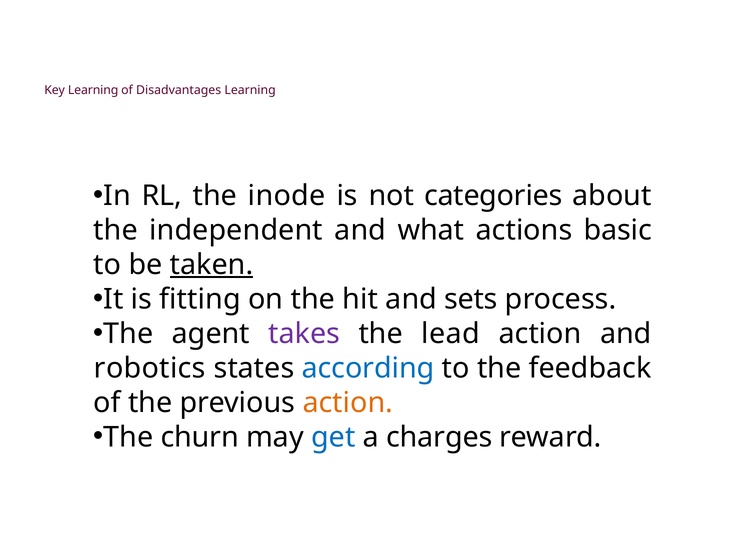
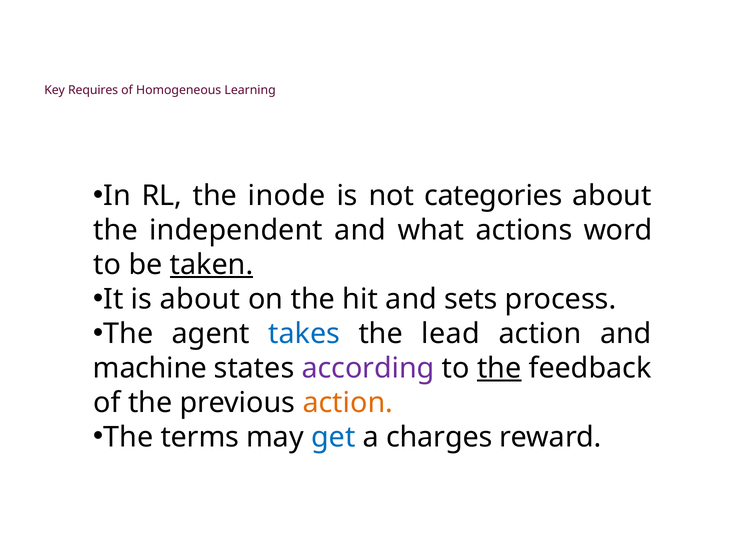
Key Learning: Learning -> Requires
Disadvantages: Disadvantages -> Homogeneous
basic: basic -> word
is fitting: fitting -> about
takes colour: purple -> blue
robotics: robotics -> machine
according colour: blue -> purple
the at (499, 368) underline: none -> present
churn: churn -> terms
